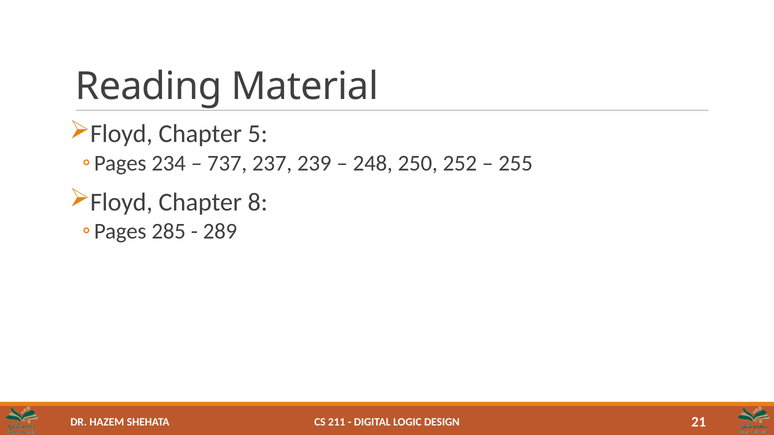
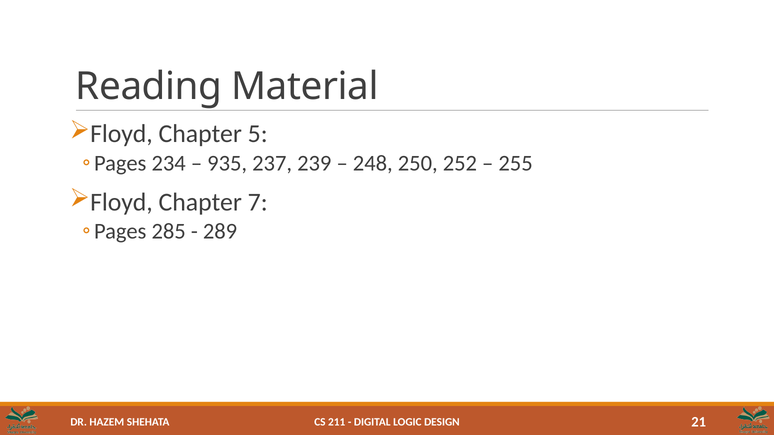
737: 737 -> 935
8: 8 -> 7
